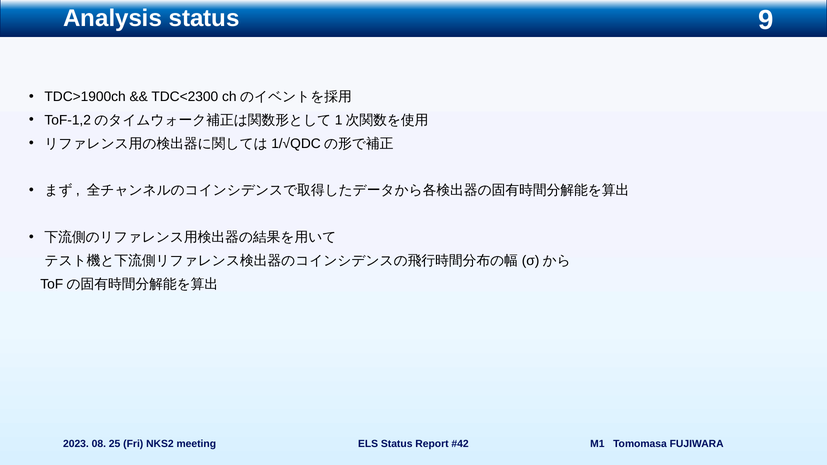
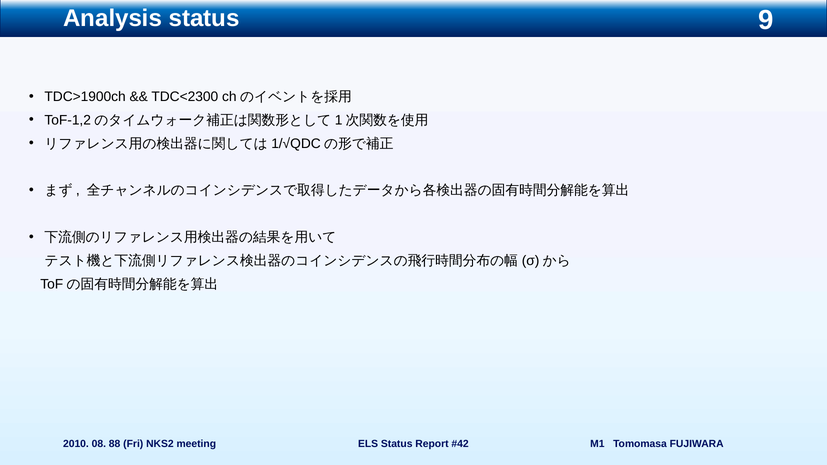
2023: 2023 -> 2010
25: 25 -> 88
